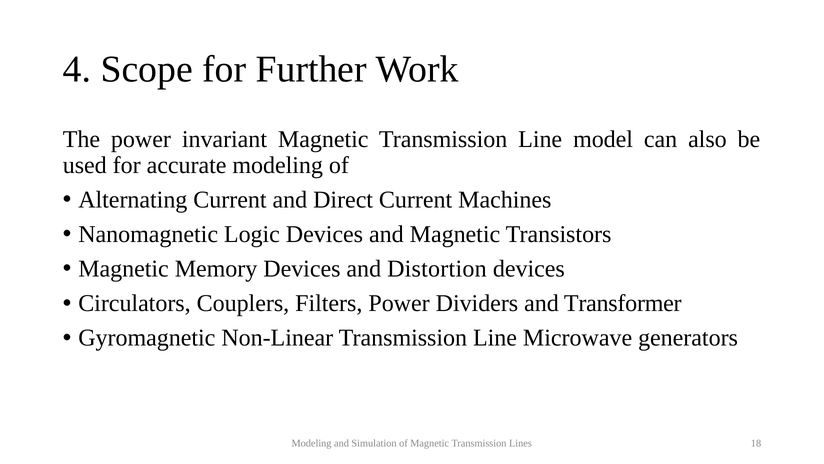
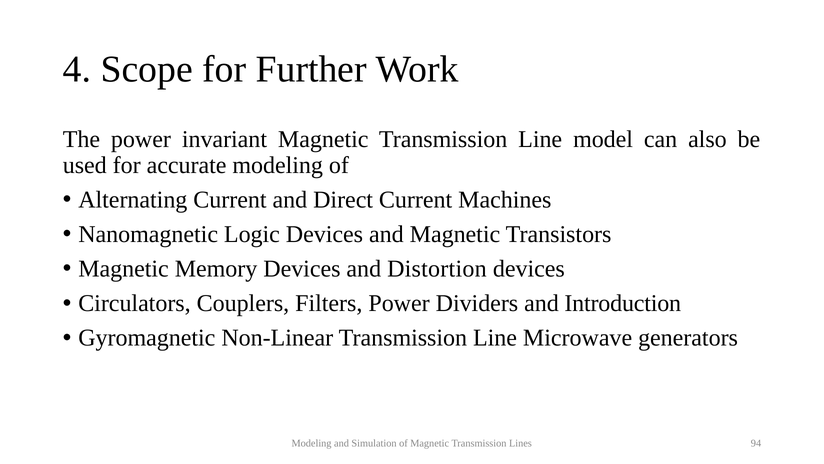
Transformer: Transformer -> Introduction
18: 18 -> 94
